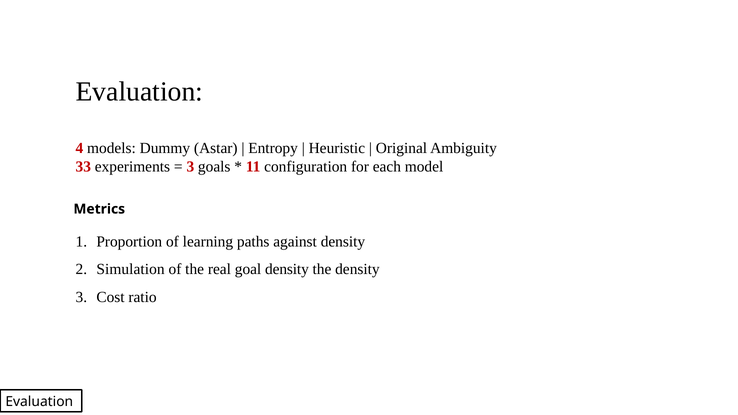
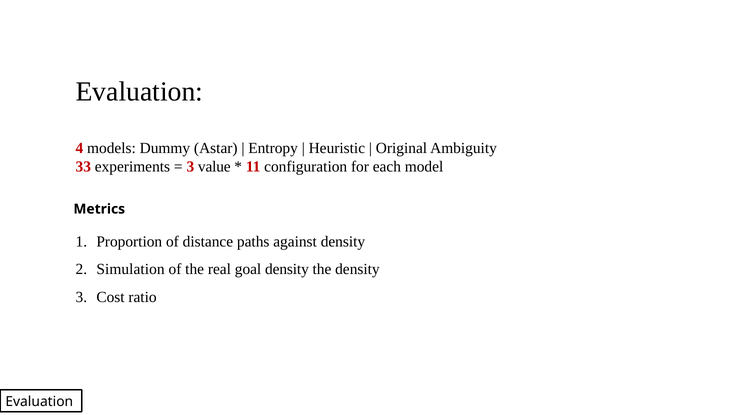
goals: goals -> value
learning: learning -> distance
